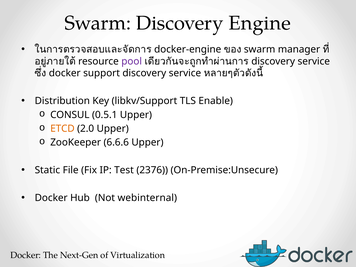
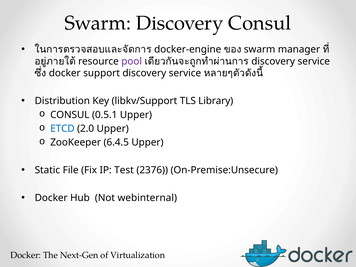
Discovery Engine: Engine -> Consul
Enable: Enable -> Library
ETCD colour: orange -> blue
6.6.6: 6.6.6 -> 6.4.5
